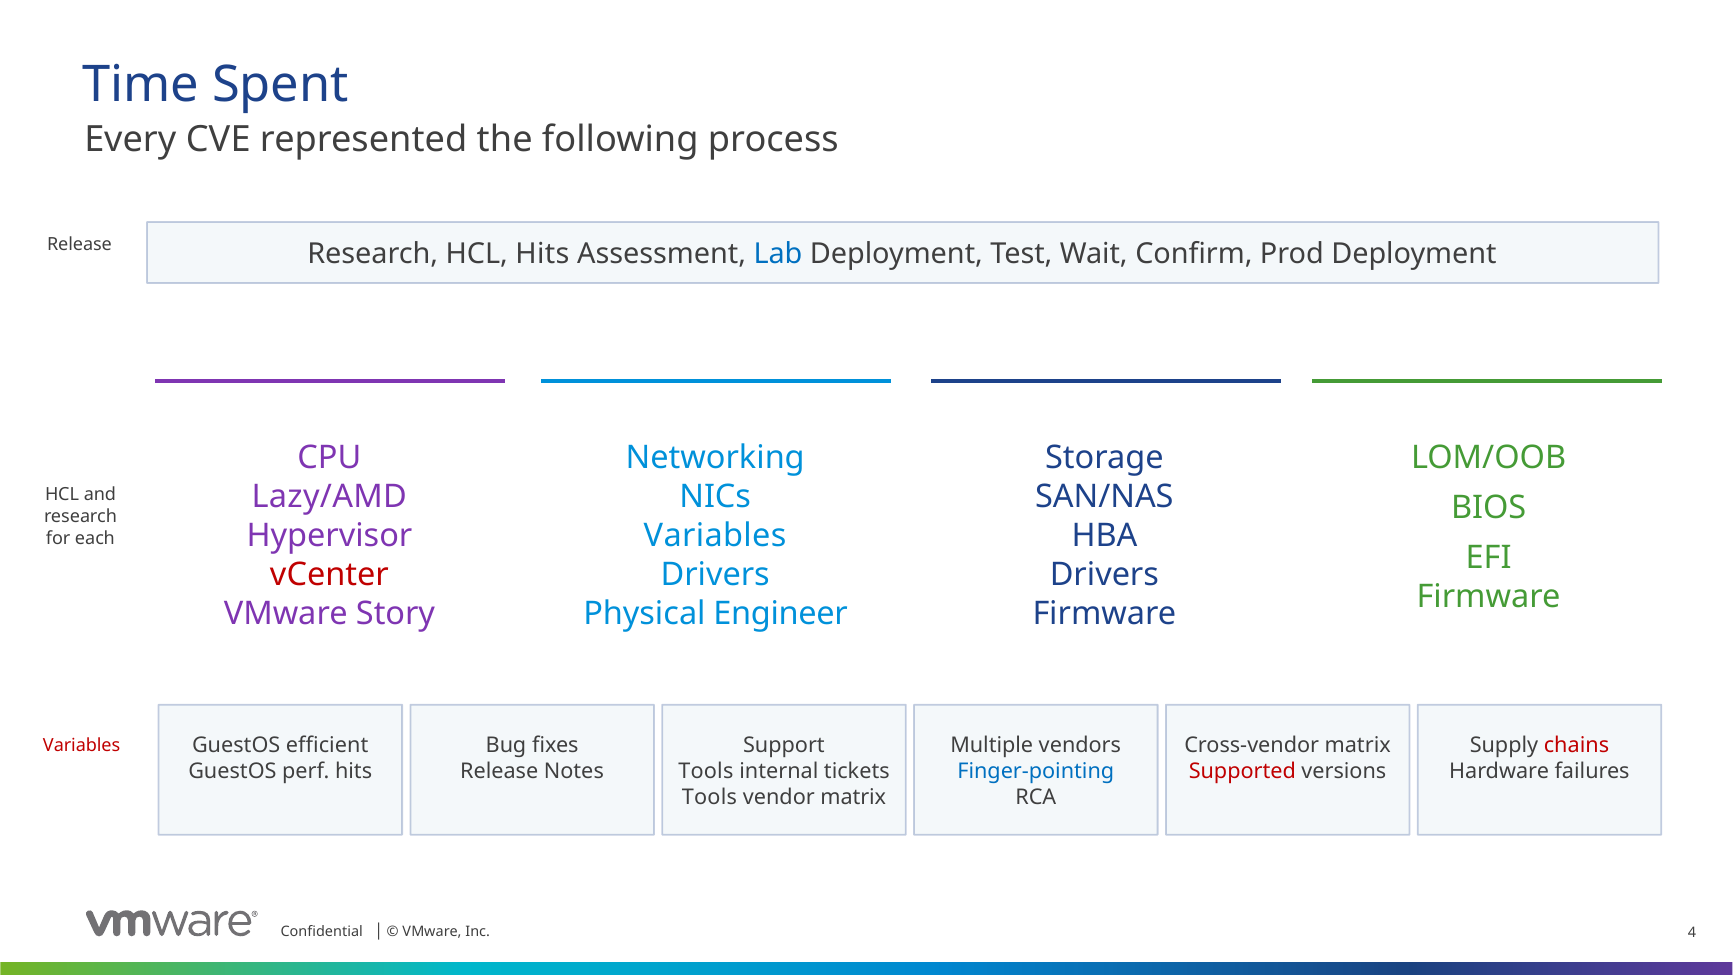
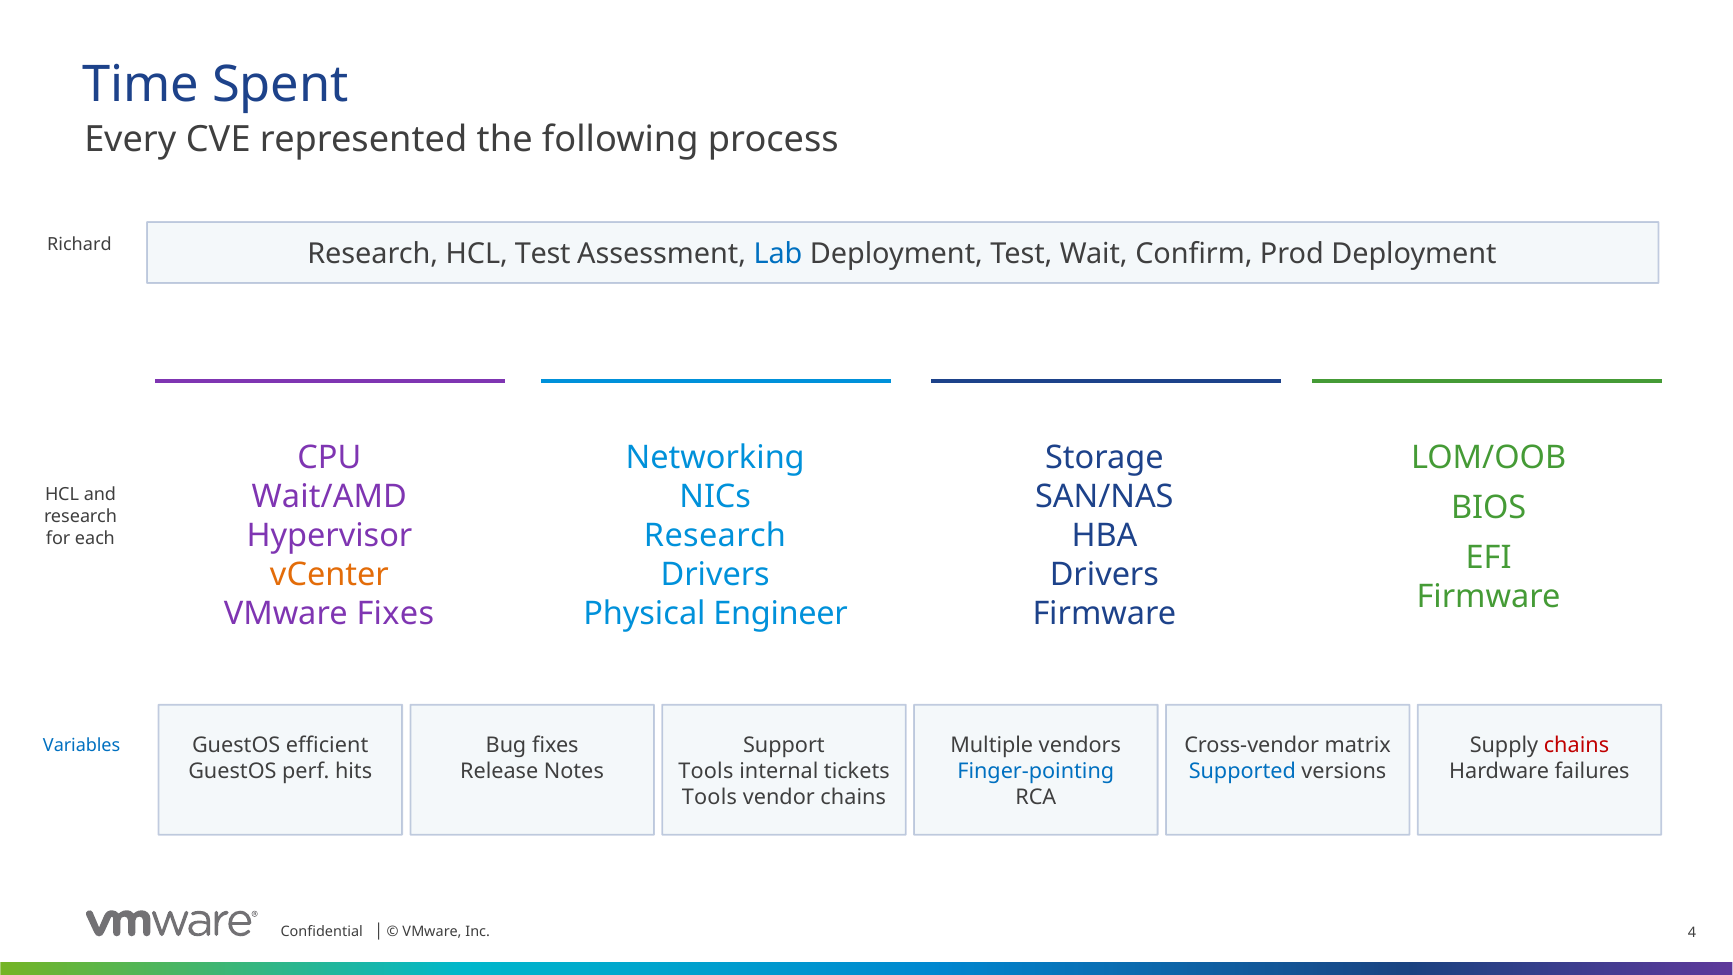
Release at (79, 245): Release -> Richard
HCL Hits: Hits -> Test
Lazy/AMD: Lazy/AMD -> Wait/AMD
Variables at (715, 536): Variables -> Research
vCenter colour: red -> orange
VMware Story: Story -> Fixes
Variables at (82, 745) colour: red -> blue
Supported colour: red -> blue
vendor matrix: matrix -> chains
